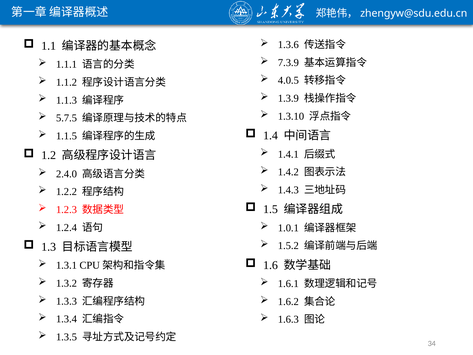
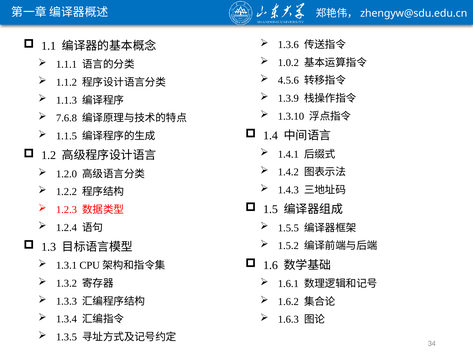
7.3.9: 7.3.9 -> 1.0.2
4.0.5: 4.0.5 -> 4.5.6
5.7.5: 5.7.5 -> 7.6.8
2.4.0: 2.4.0 -> 1.2.0
1.0.1: 1.0.1 -> 1.5.5
